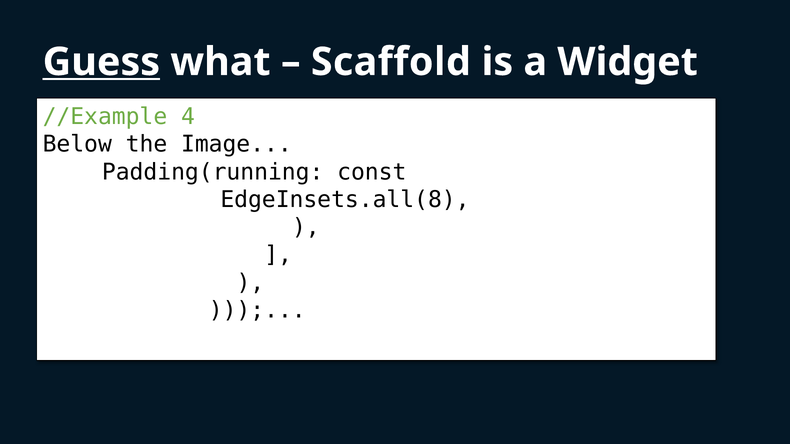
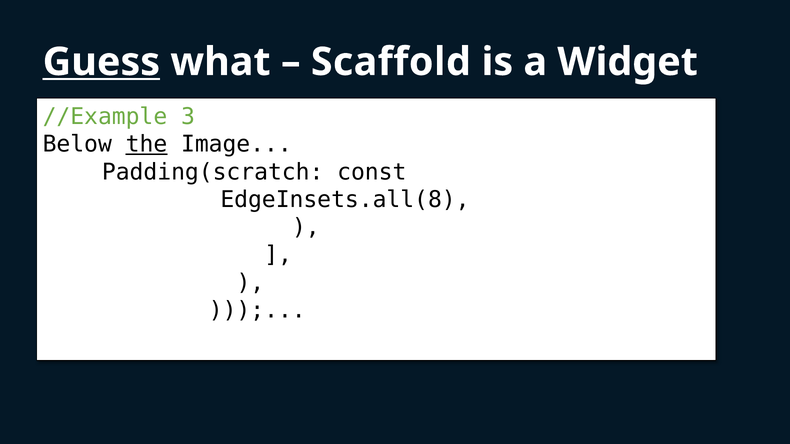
4: 4 -> 3
the underline: none -> present
Padding(running: Padding(running -> Padding(scratch
